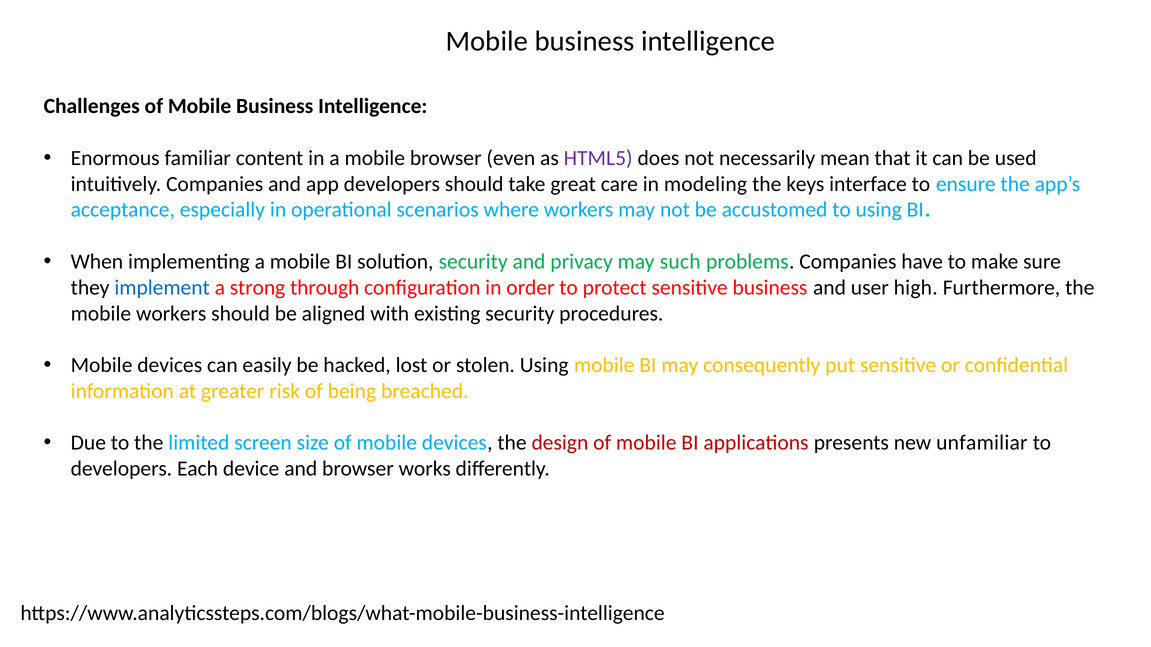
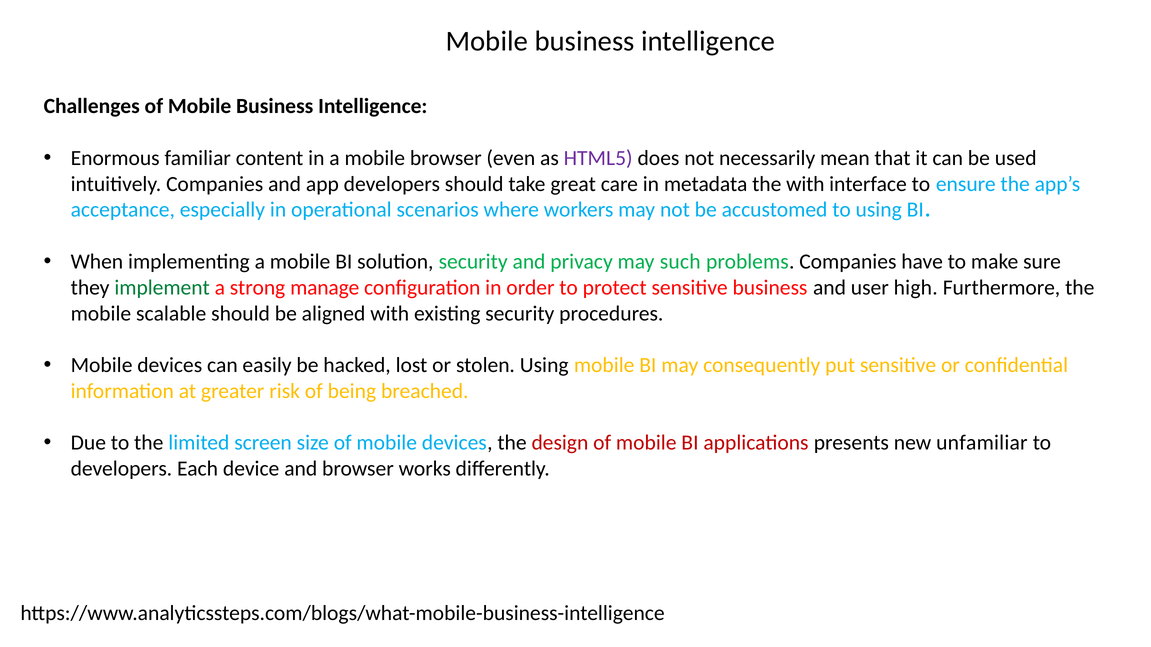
modeling: modeling -> metadata
the keys: keys -> with
implement colour: blue -> green
through: through -> manage
mobile workers: workers -> scalable
